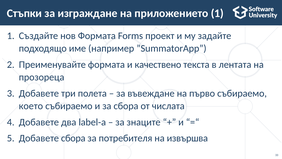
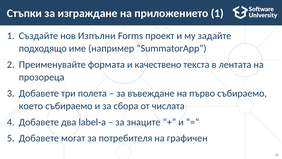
нов Формата: Формата -> Изпълни
Добавете сбора: сбора -> могат
извършва: извършва -> графичен
